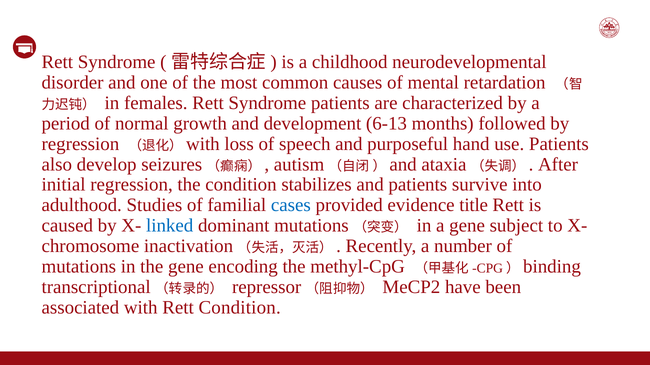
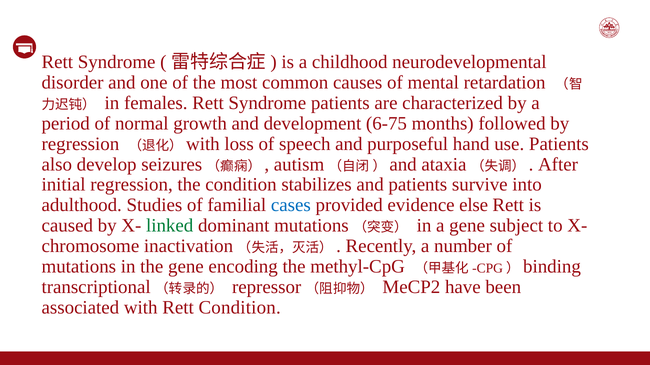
6-13: 6-13 -> 6-75
title: title -> else
linked colour: blue -> green
